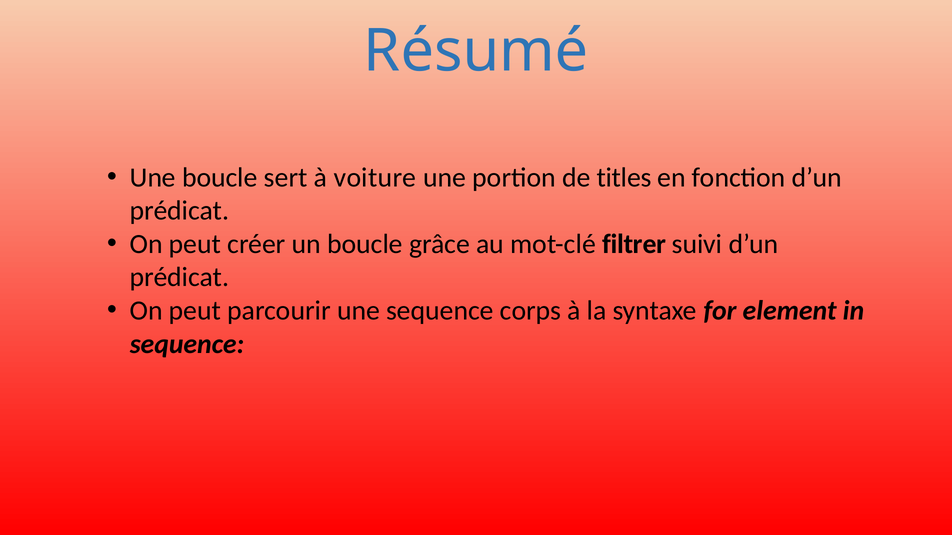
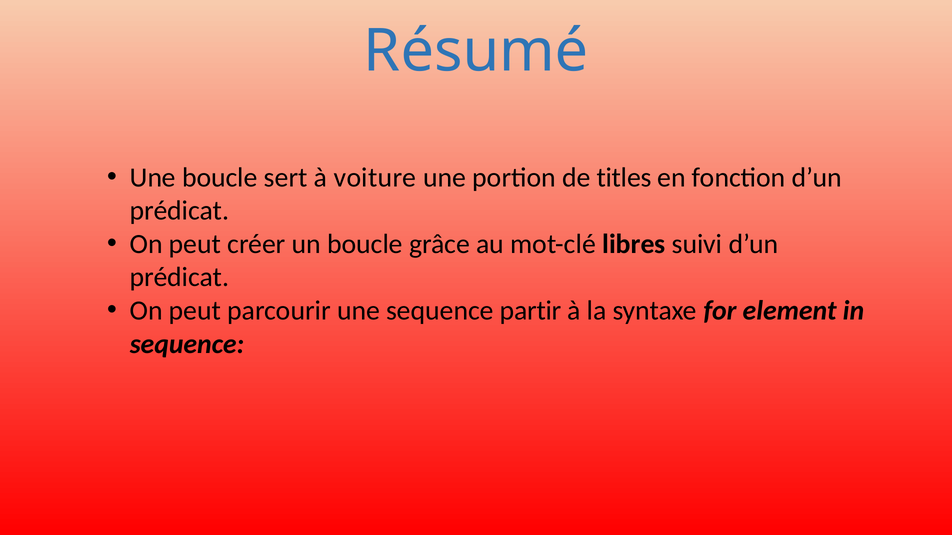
filtrer: filtrer -> libres
corps: corps -> partir
